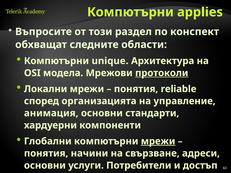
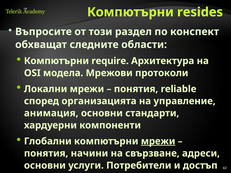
applies: applies -> resides
unique: unique -> require
протоколи underline: present -> none
